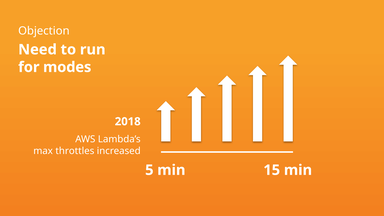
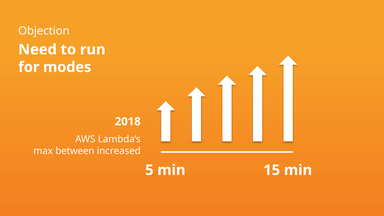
throttles: throttles -> between
